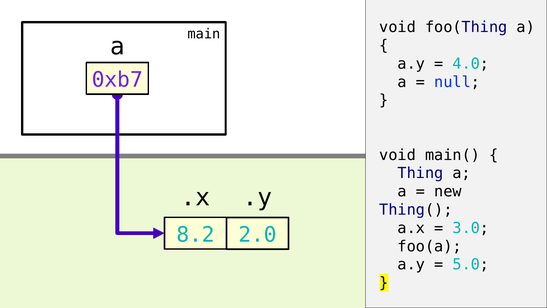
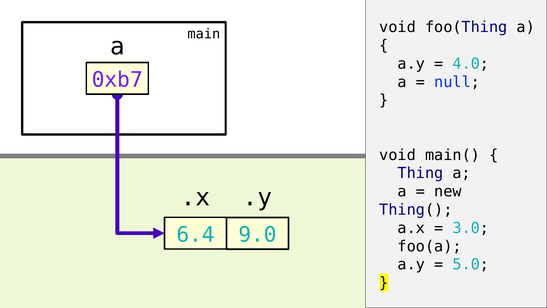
8.2: 8.2 -> 6.4
2.0: 2.0 -> 9.0
